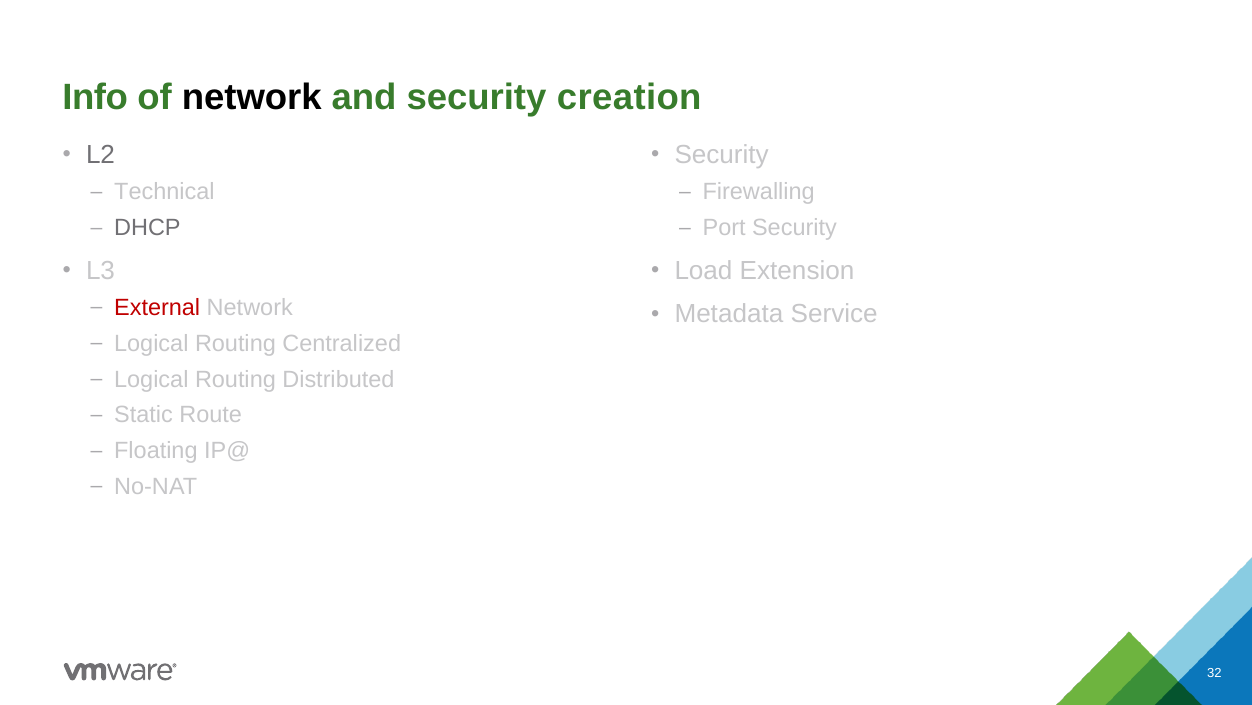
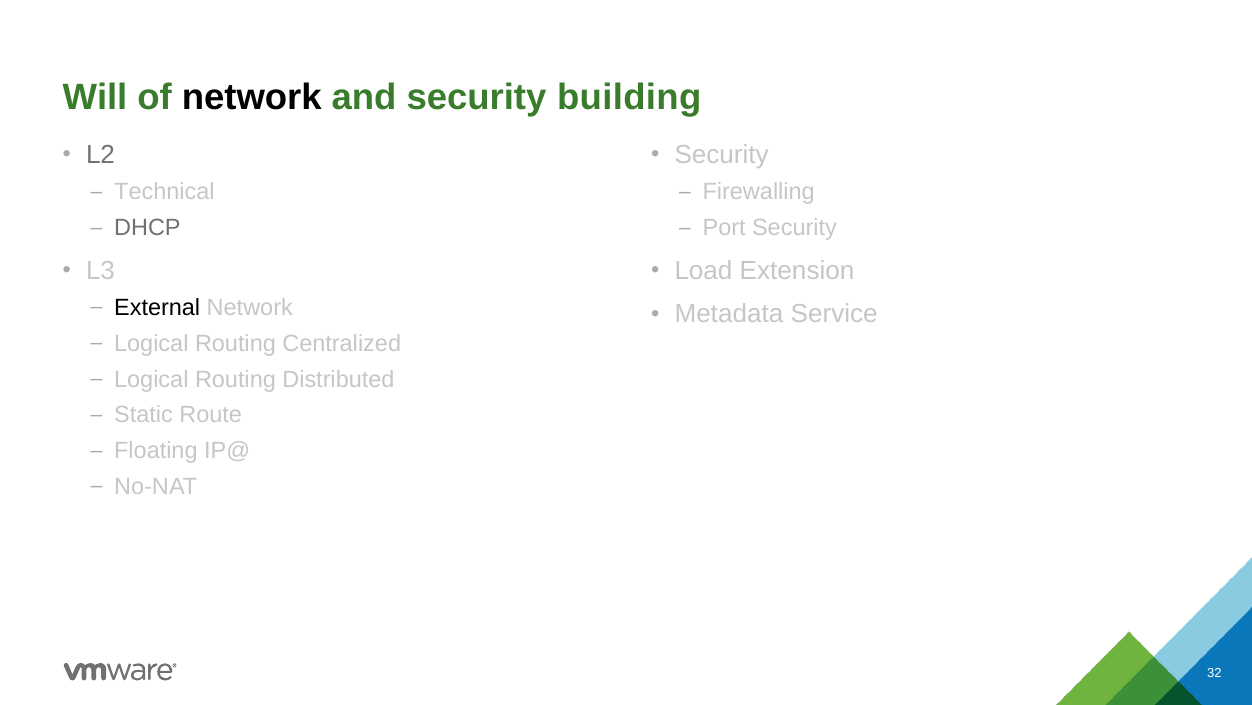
Info: Info -> Will
creation: creation -> building
External colour: red -> black
